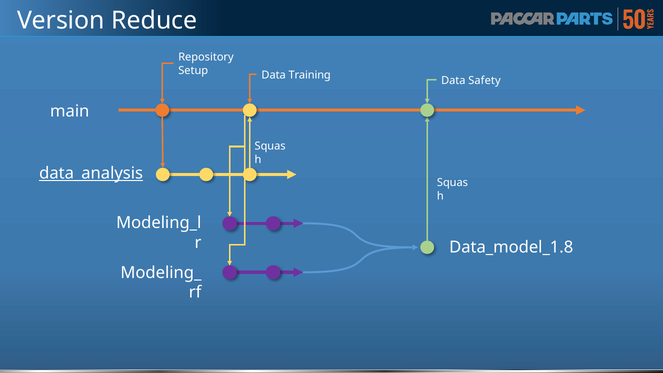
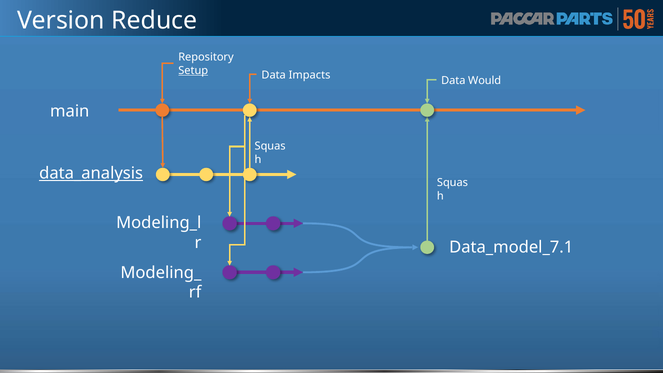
Setup underline: none -> present
Training: Training -> Impacts
Safety: Safety -> Would
Data_model_1.8: Data_model_1.8 -> Data_model_7.1
